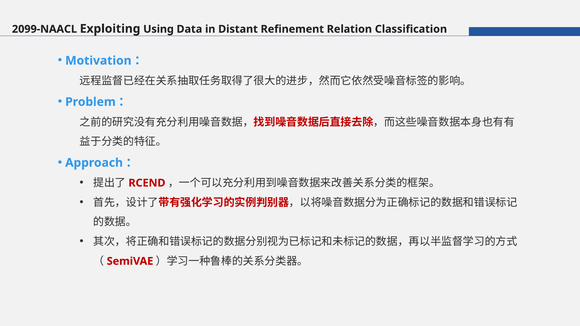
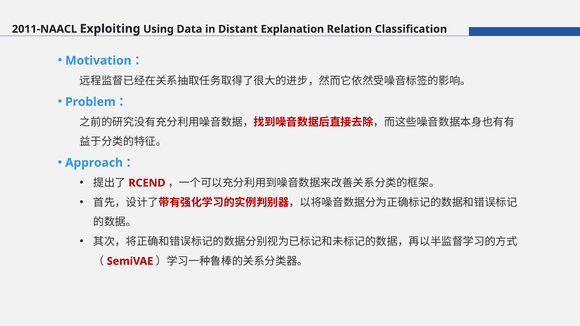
2099-NAACL: 2099-NAACL -> 2011-NAACL
Refinement: Refinement -> Explanation
